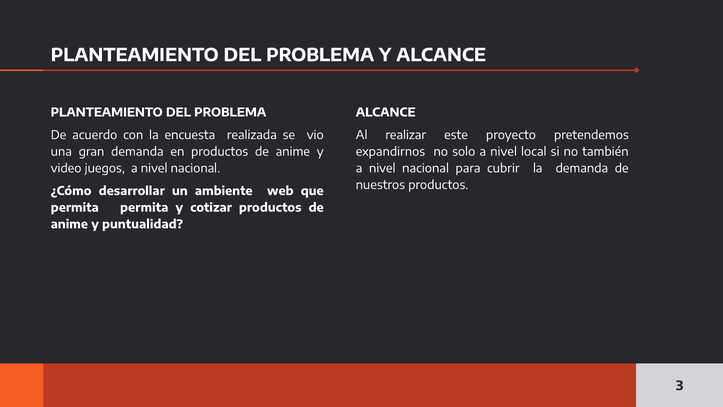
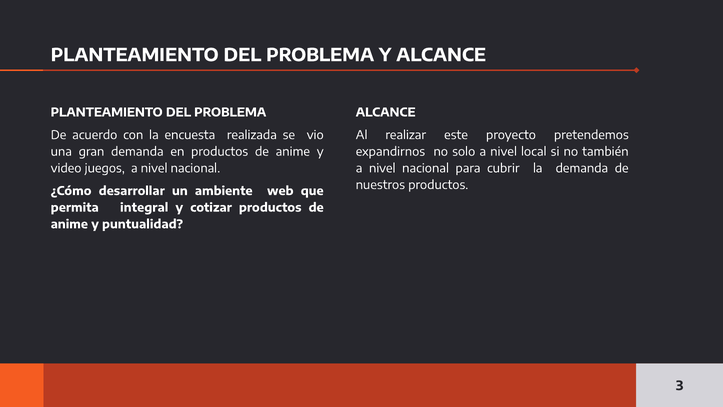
permita permita: permita -> integral
